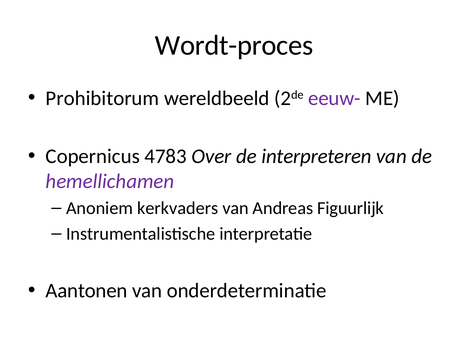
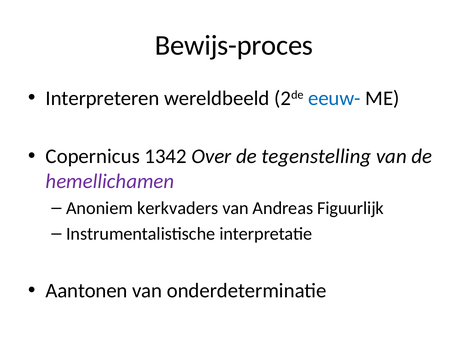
Wordt-proces: Wordt-proces -> Bewijs-proces
Prohibitorum: Prohibitorum -> Interpreteren
eeuw- colour: purple -> blue
4783: 4783 -> 1342
interpreteren: interpreteren -> tegenstelling
